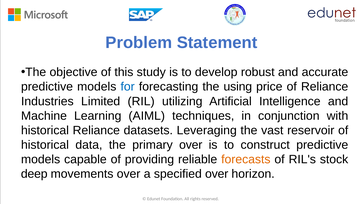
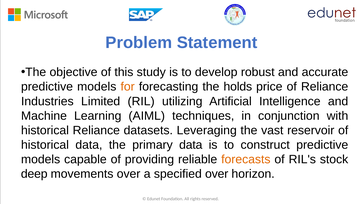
for colour: blue -> orange
using: using -> holds
primary over: over -> data
